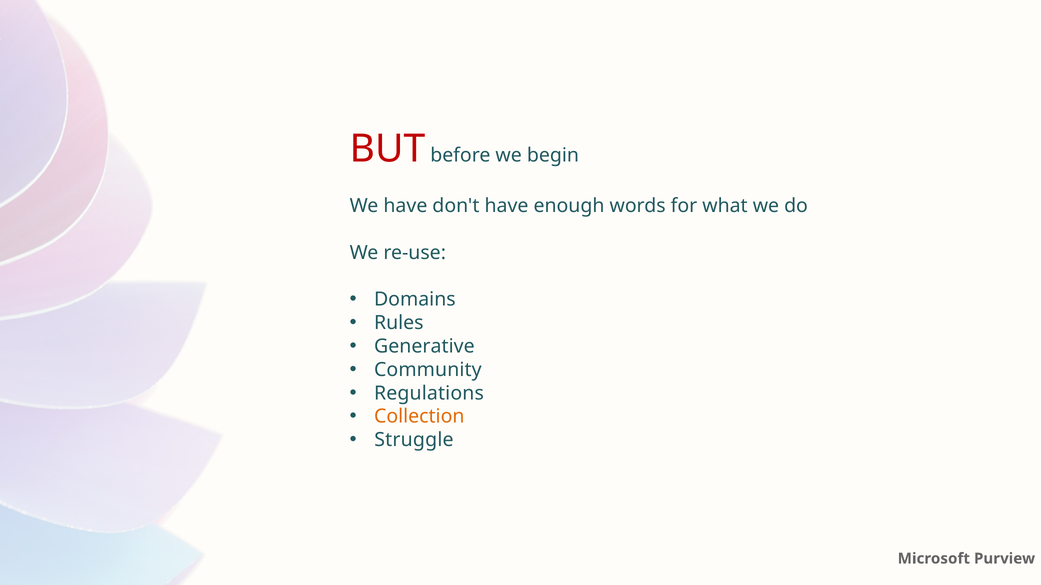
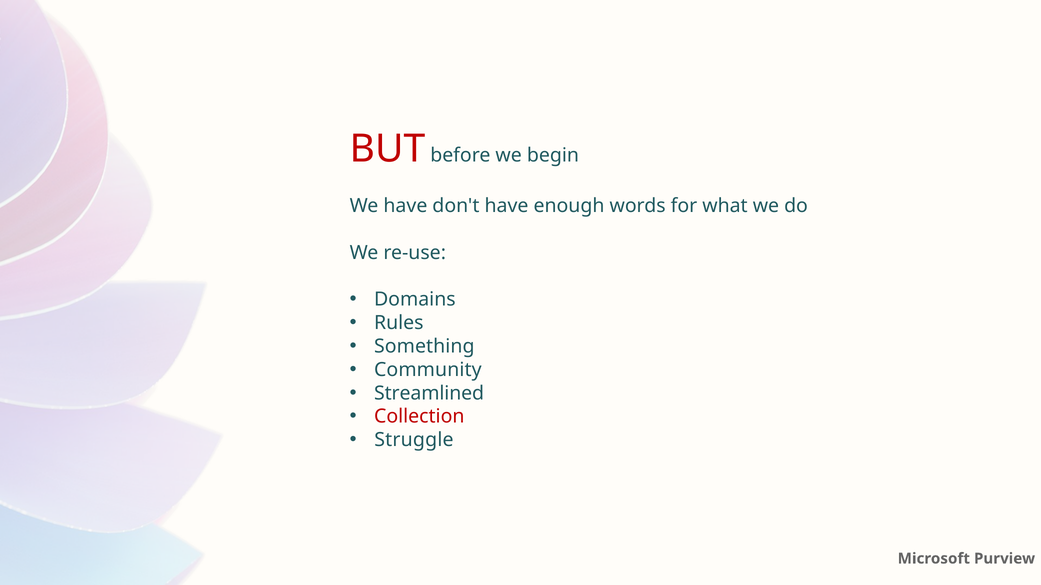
Generative: Generative -> Something
Regulations: Regulations -> Streamlined
Collection colour: orange -> red
